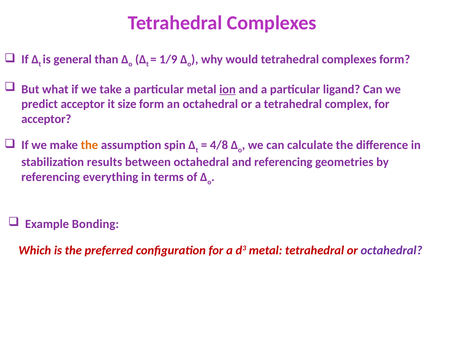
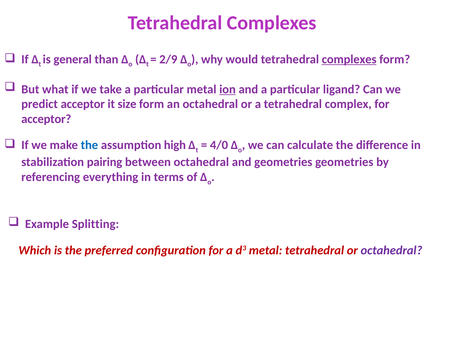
1/9: 1/9 -> 2/9
complexes at (349, 59) underline: none -> present
the at (89, 145) colour: orange -> blue
spin: spin -> high
4/8: 4/8 -> 4/0
results: results -> pairing
and referencing: referencing -> geometries
Bonding: Bonding -> Splitting
